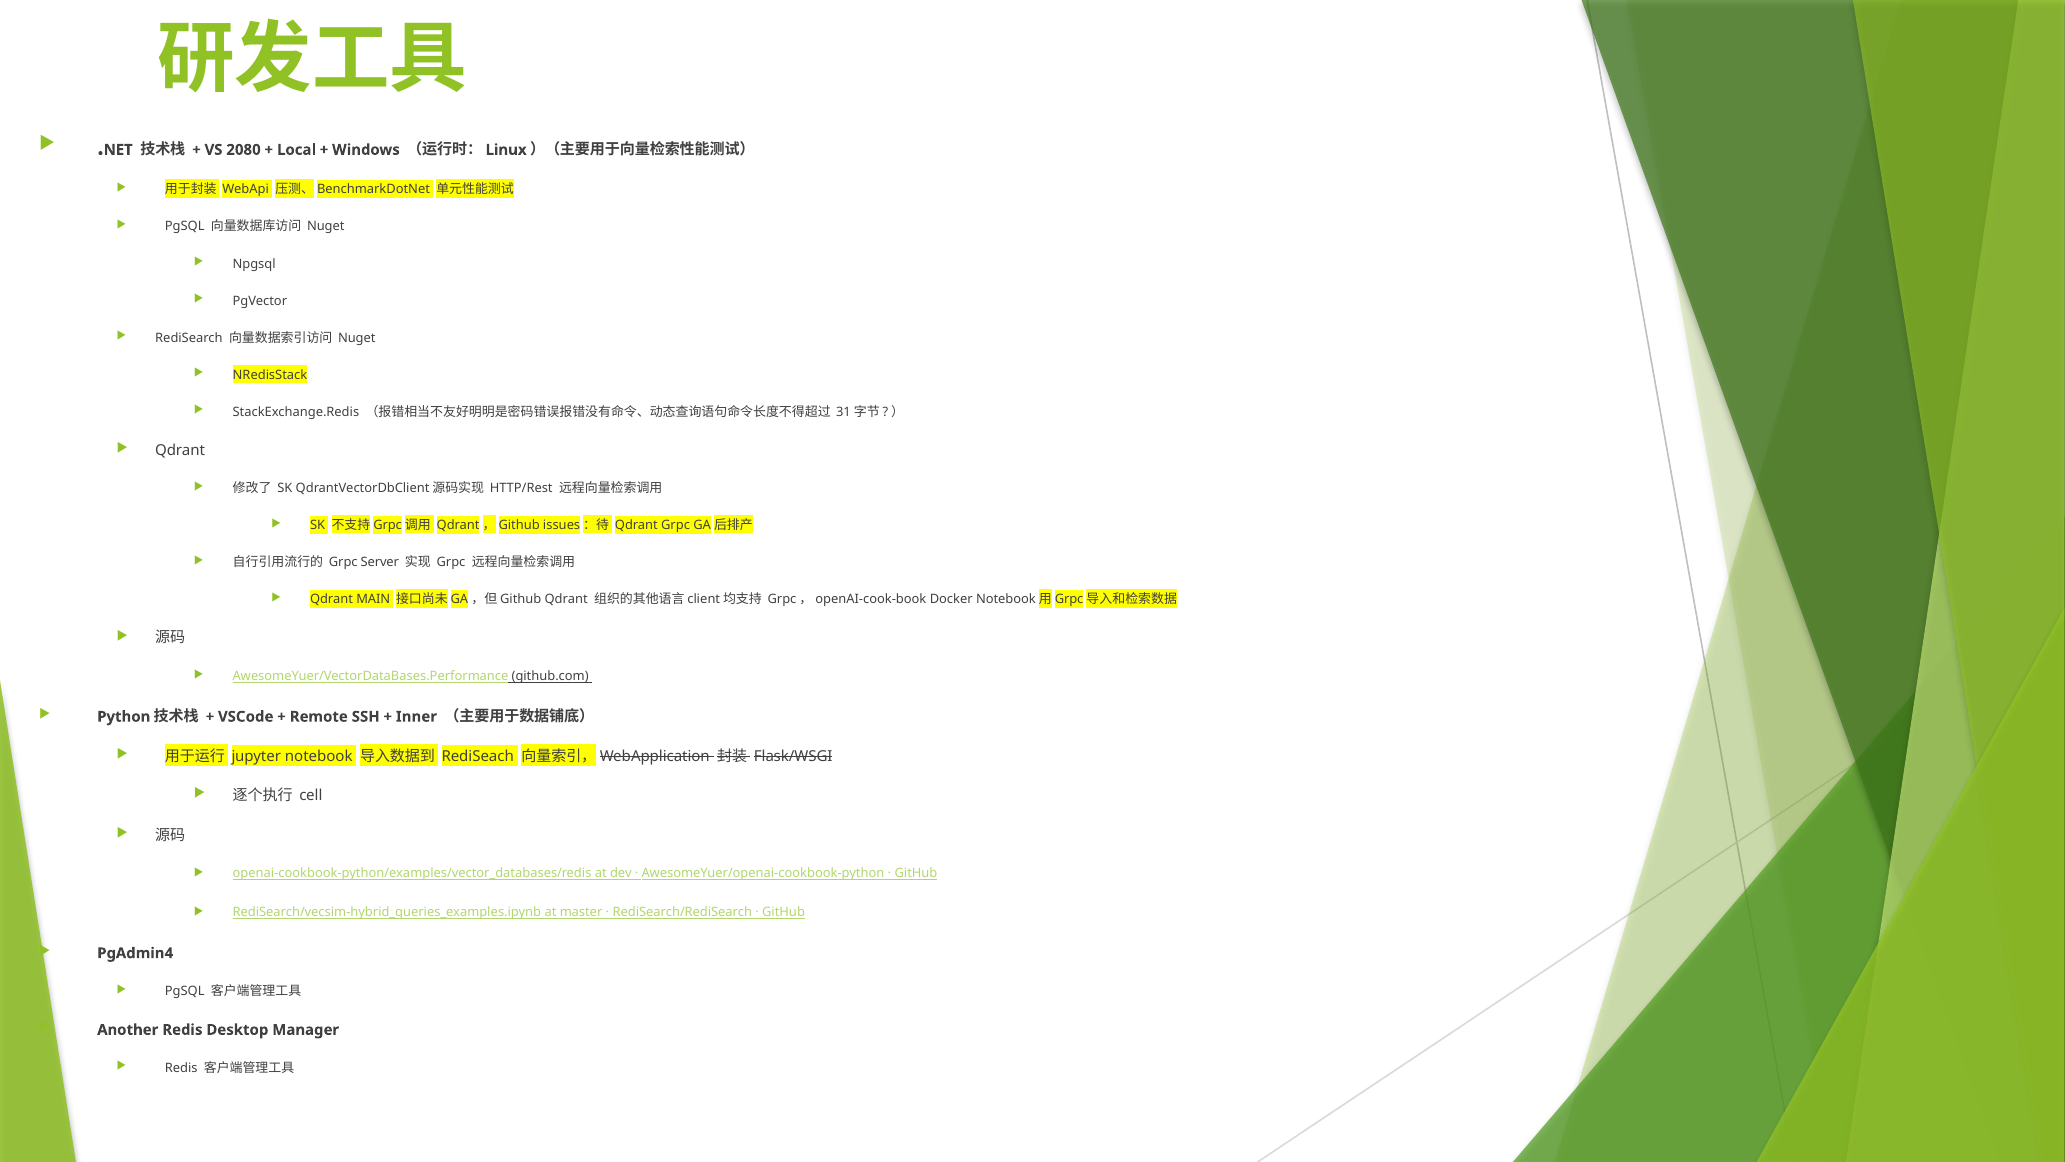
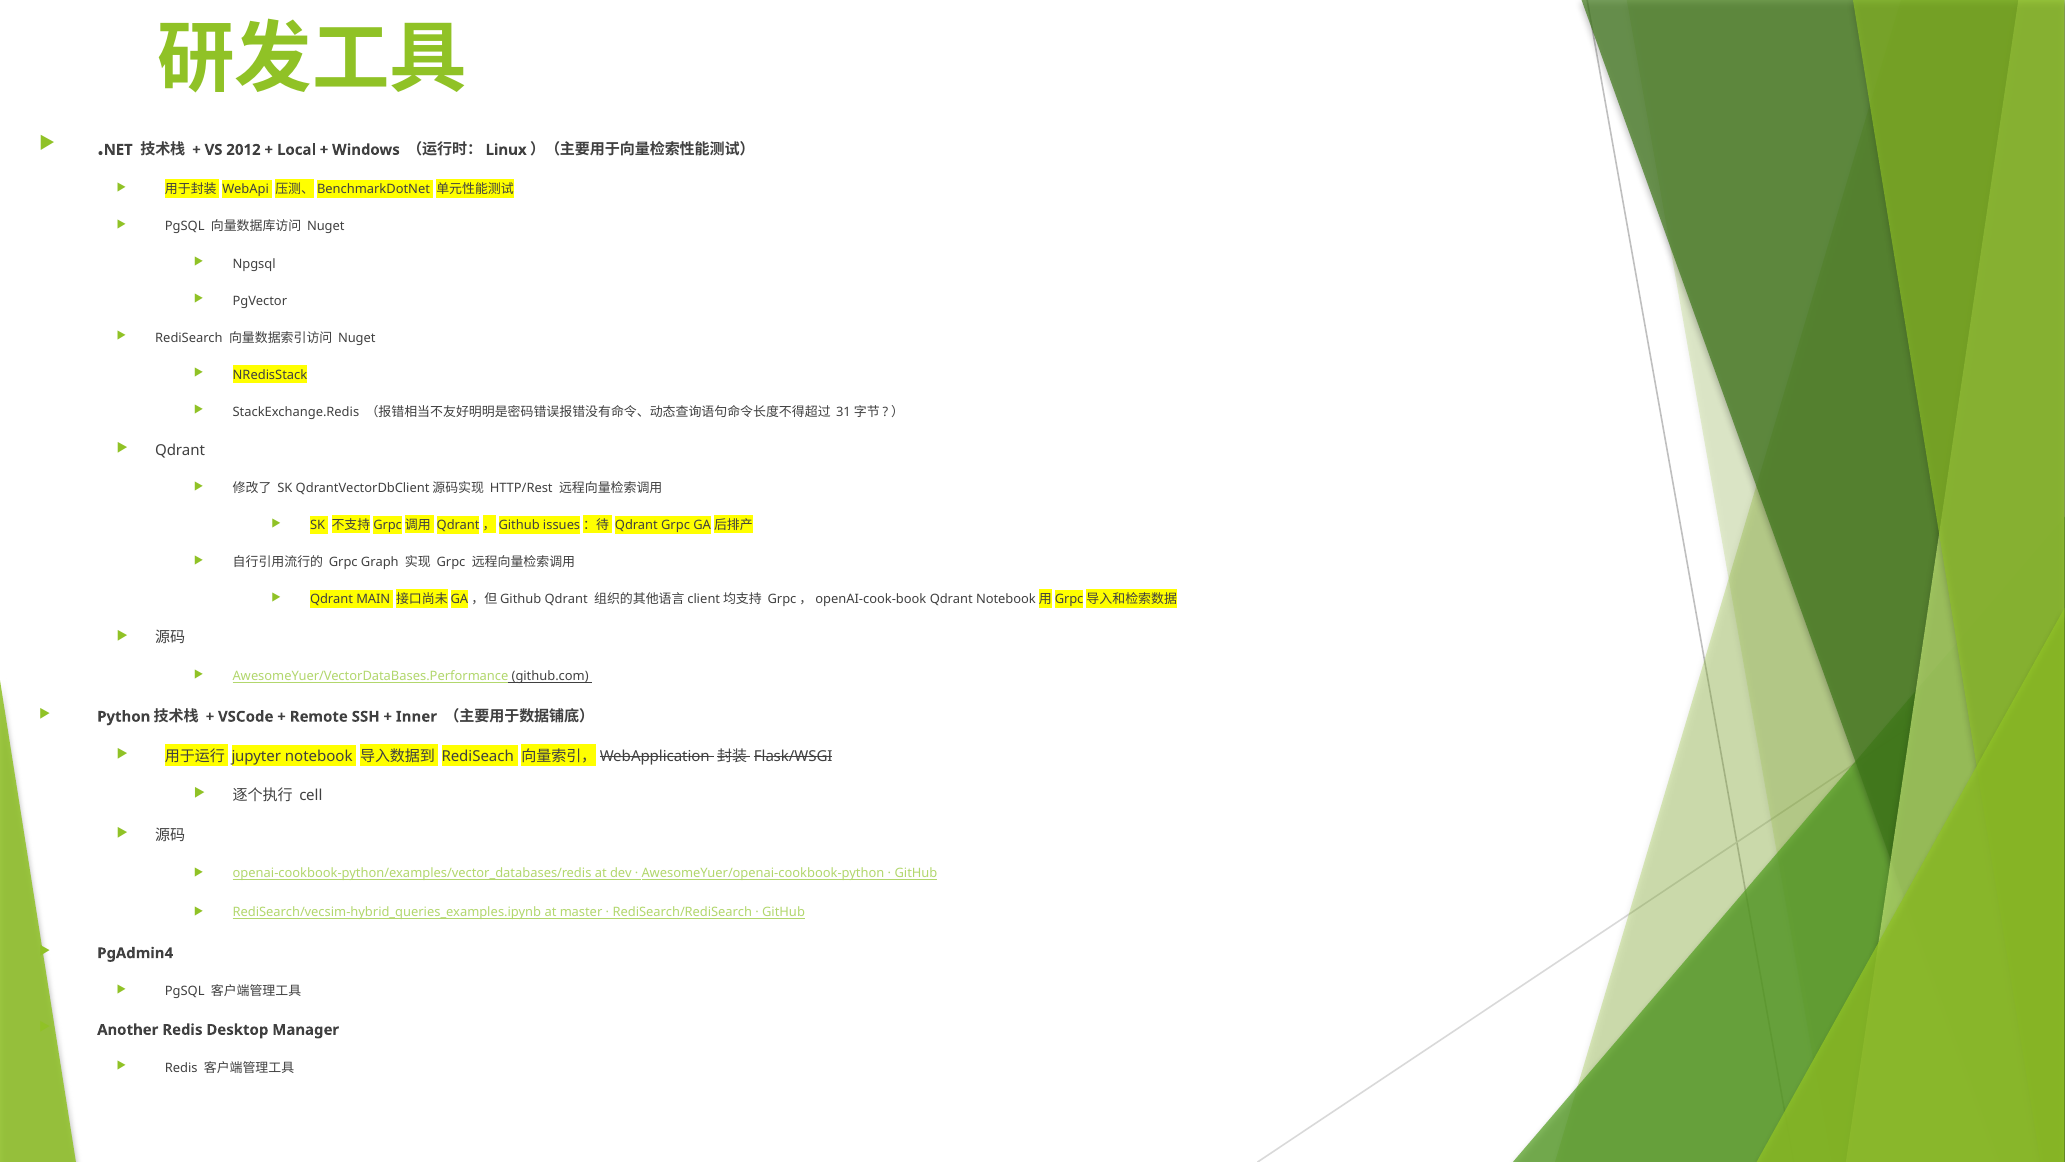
2080: 2080 -> 2012
Server: Server -> Graph
Grpc，openAI-cook-book Docker: Docker -> Qdrant
